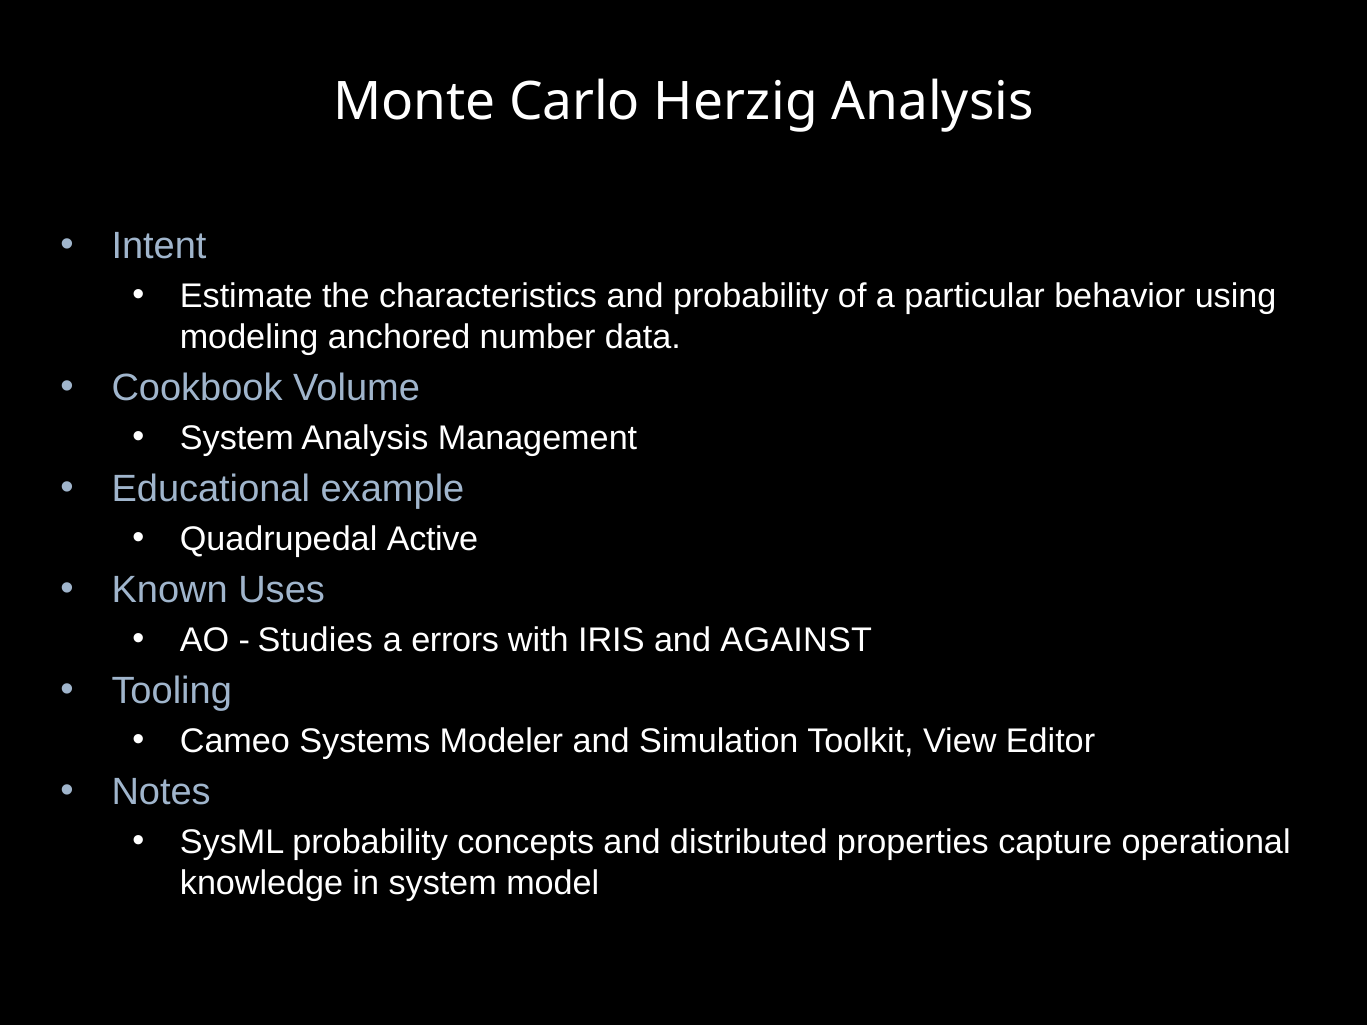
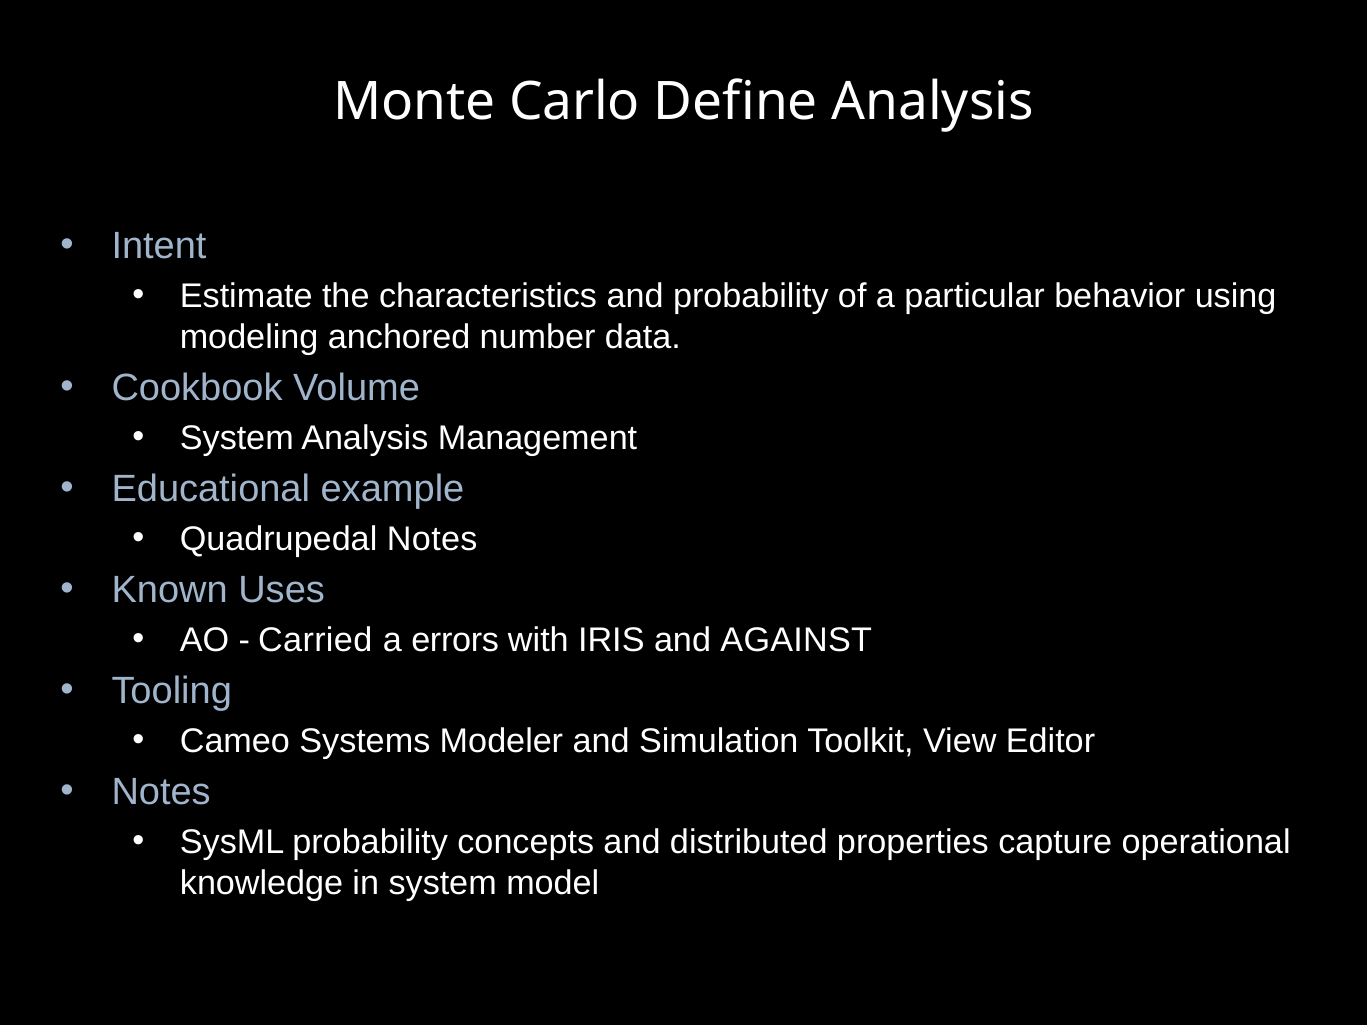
Herzig: Herzig -> Define
Quadrupedal Active: Active -> Notes
Studies: Studies -> Carried
